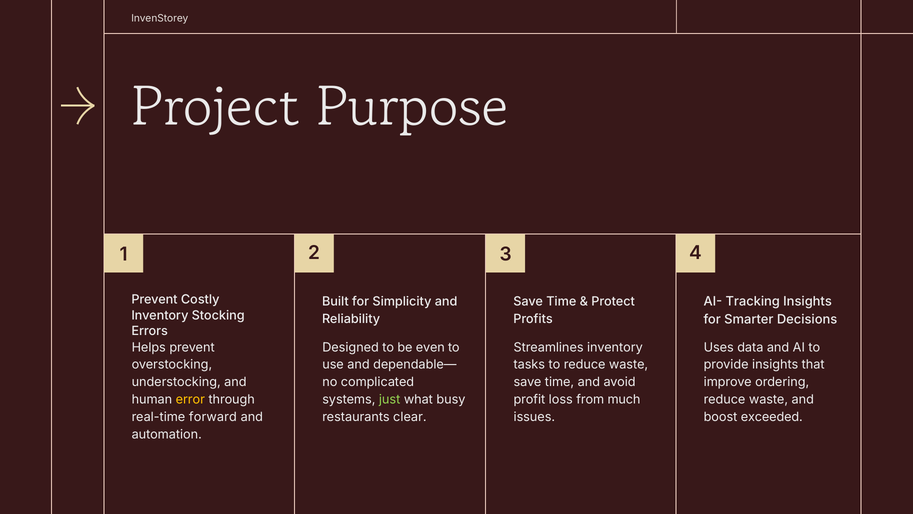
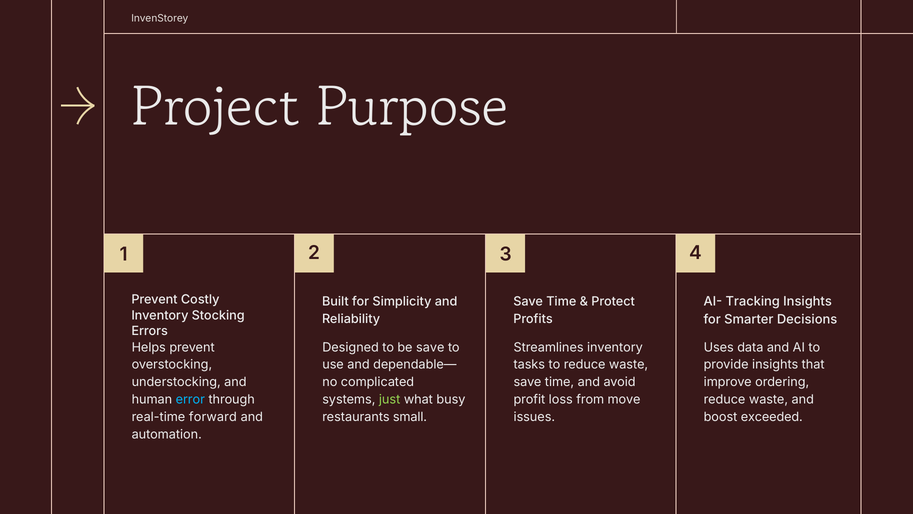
be even: even -> save
error colour: yellow -> light blue
much: much -> move
clear: clear -> small
